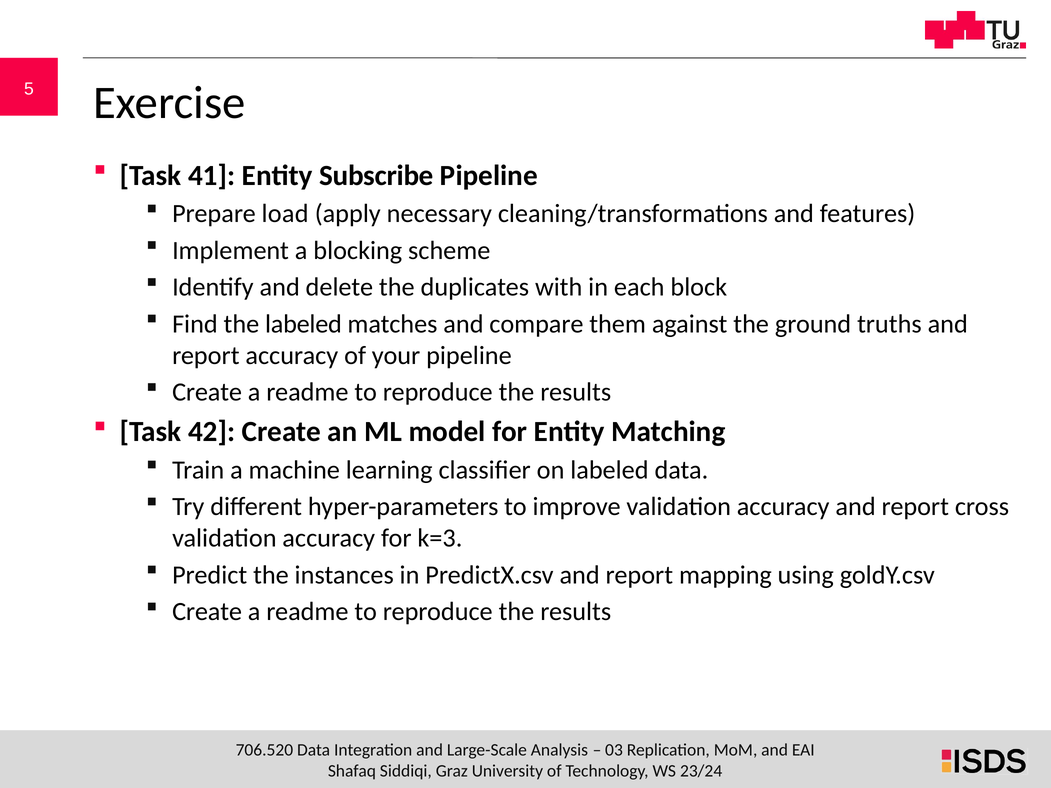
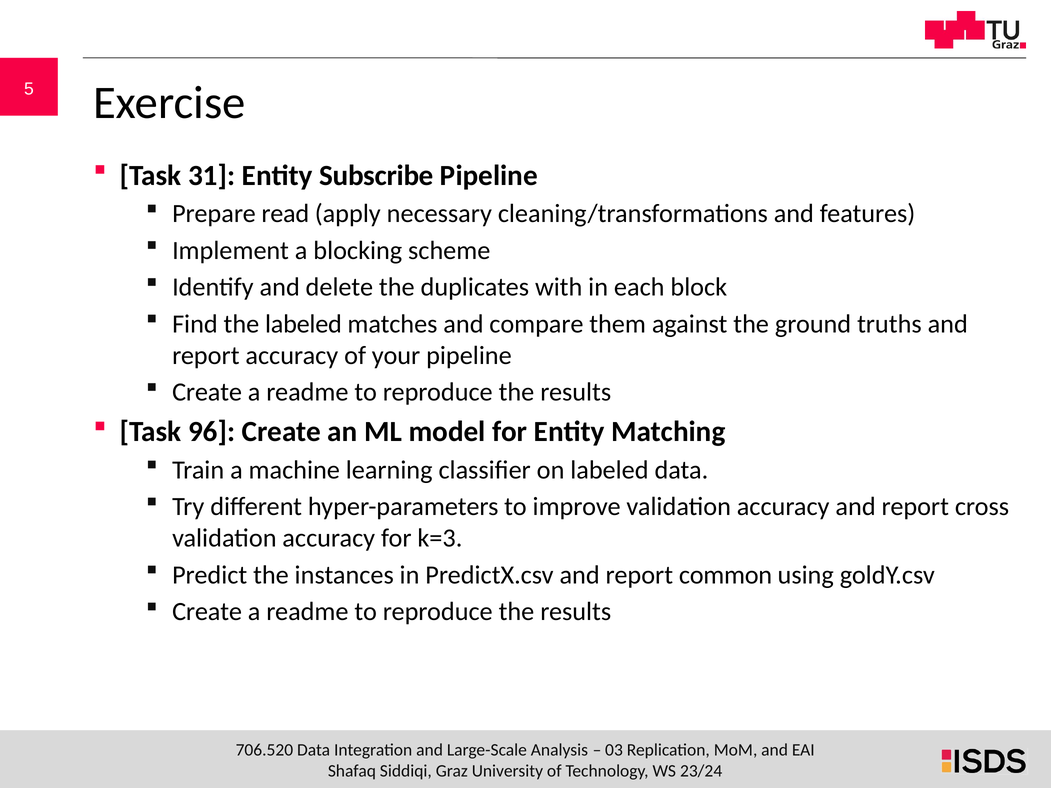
41: 41 -> 31
load: load -> read
42: 42 -> 96
mapping: mapping -> common
